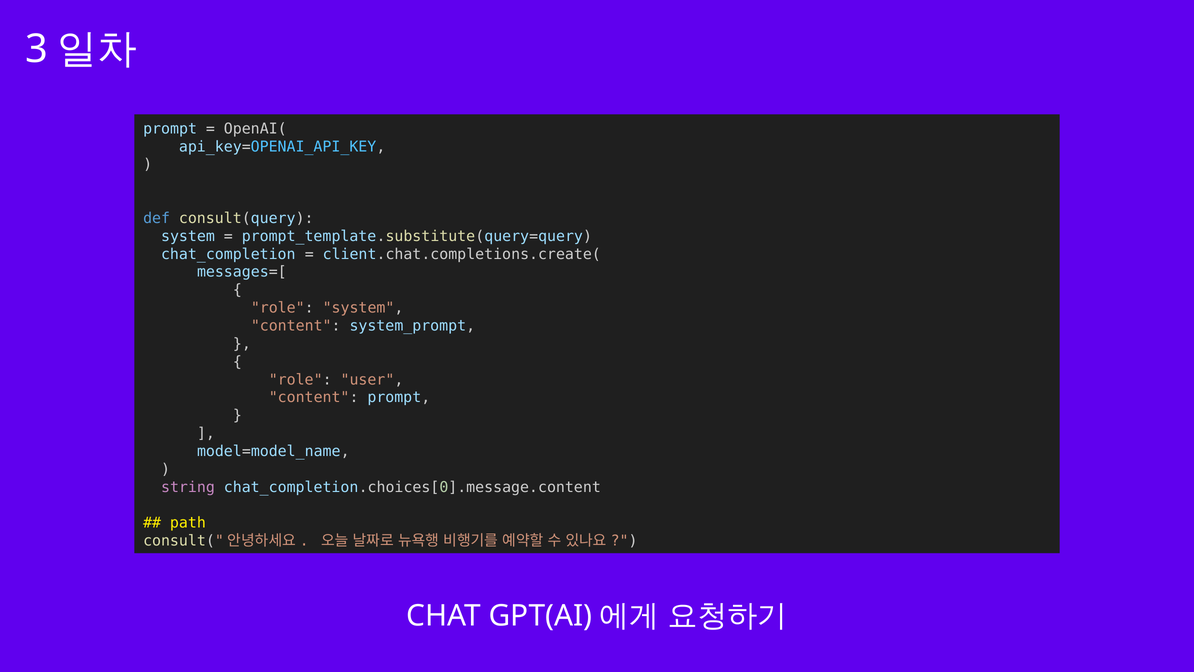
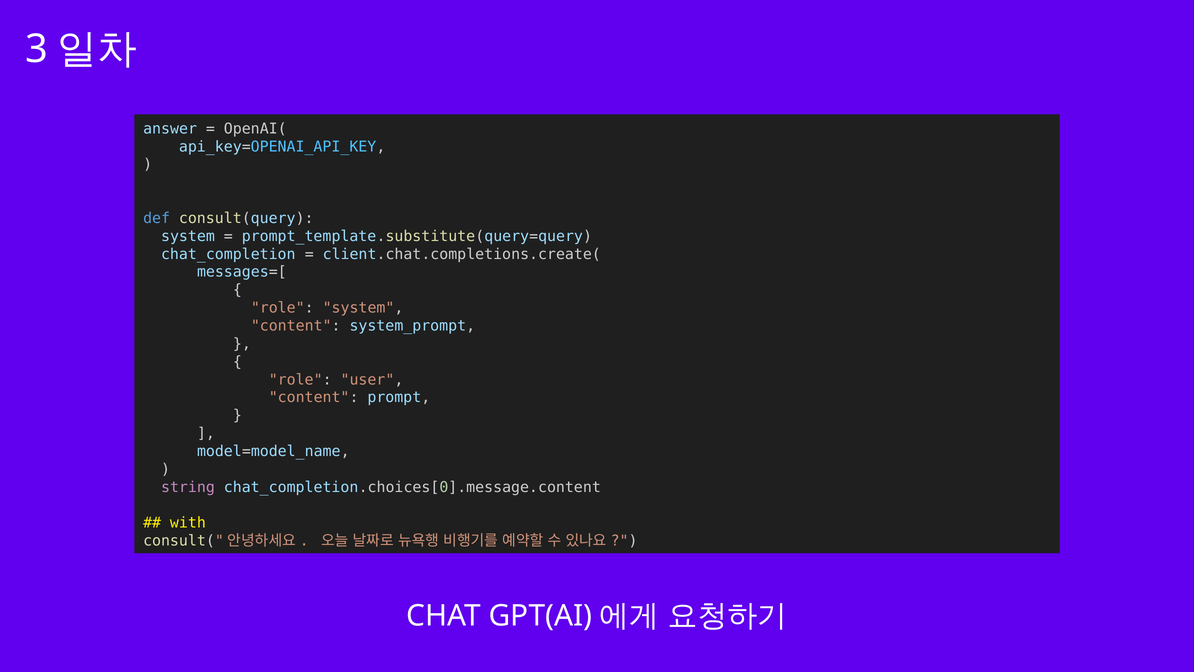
prompt at (170, 129): prompt -> answer
path: path -> with
